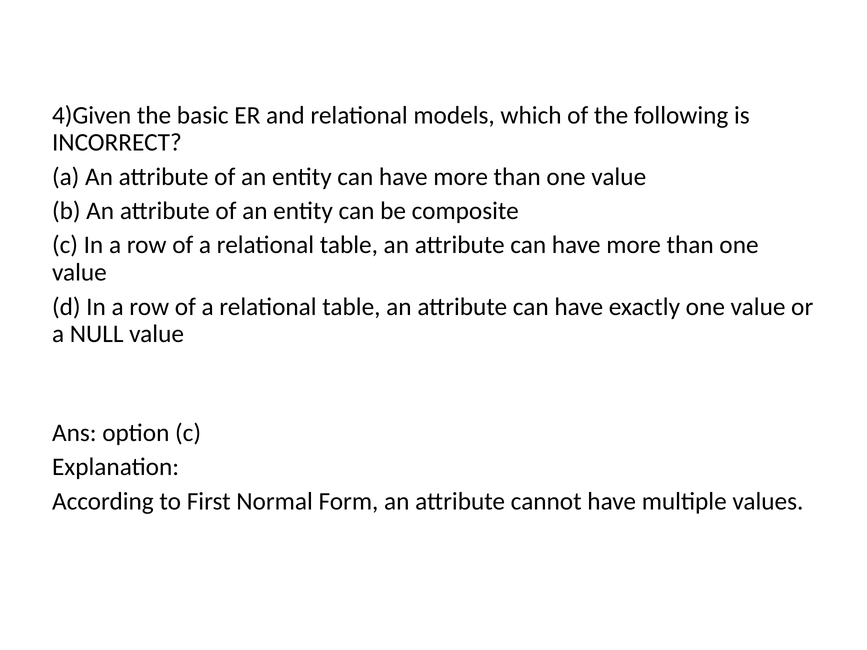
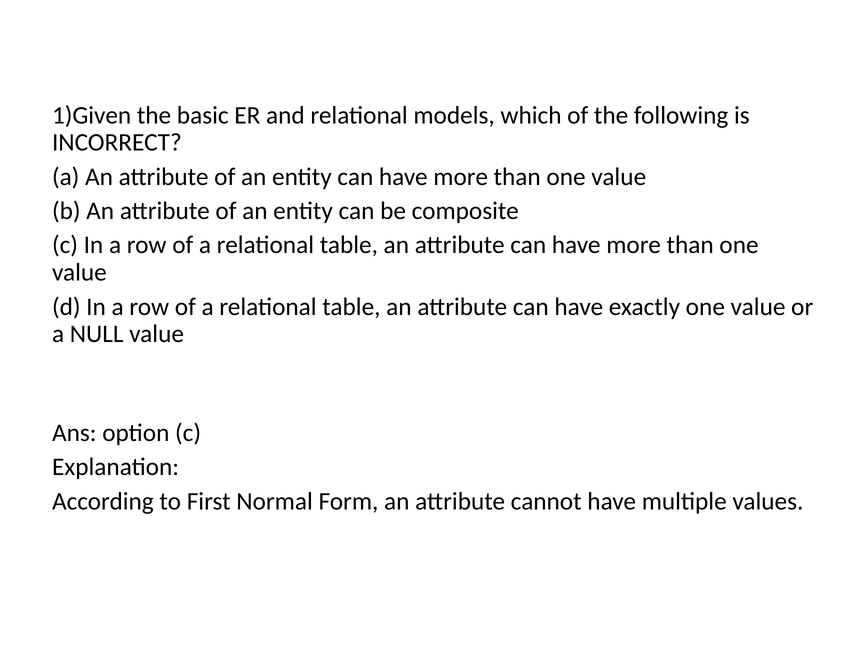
4)Given: 4)Given -> 1)Given
